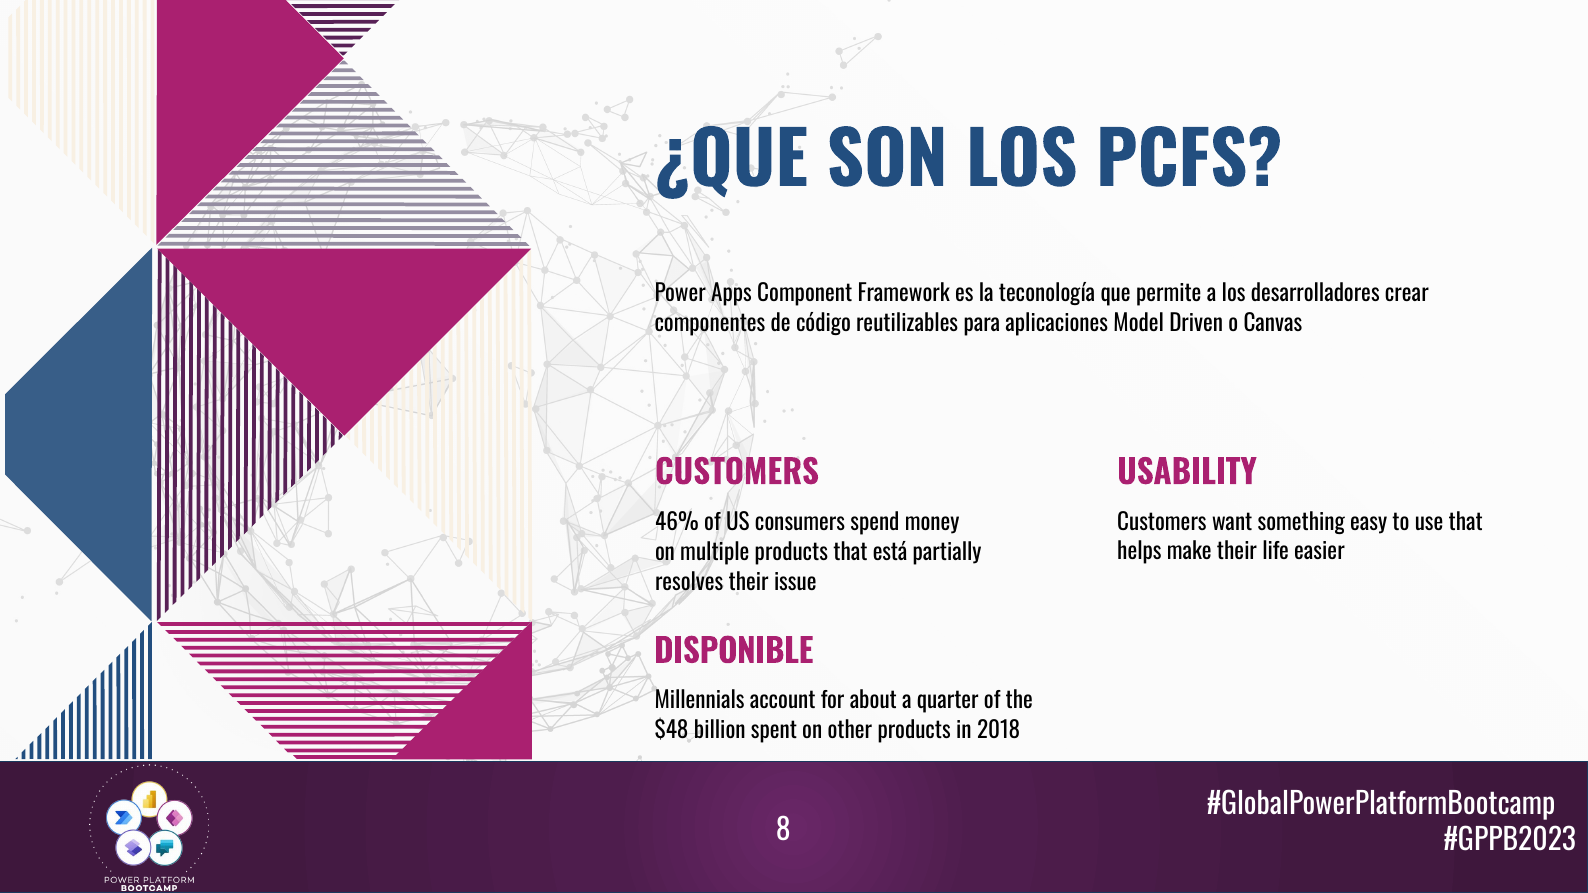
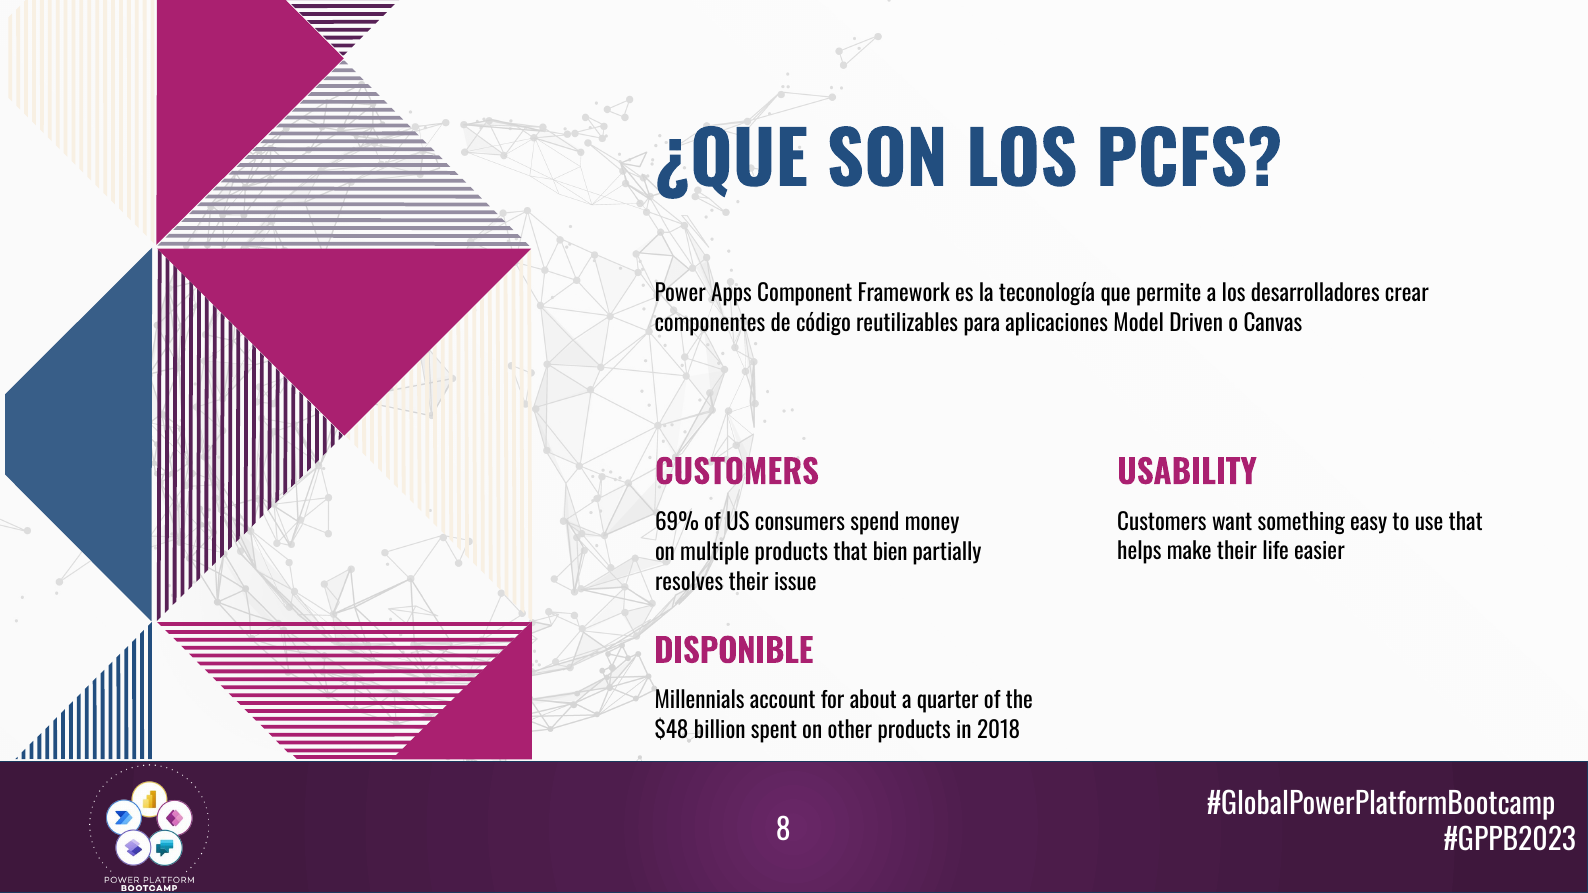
46%: 46% -> 69%
está: está -> bien
